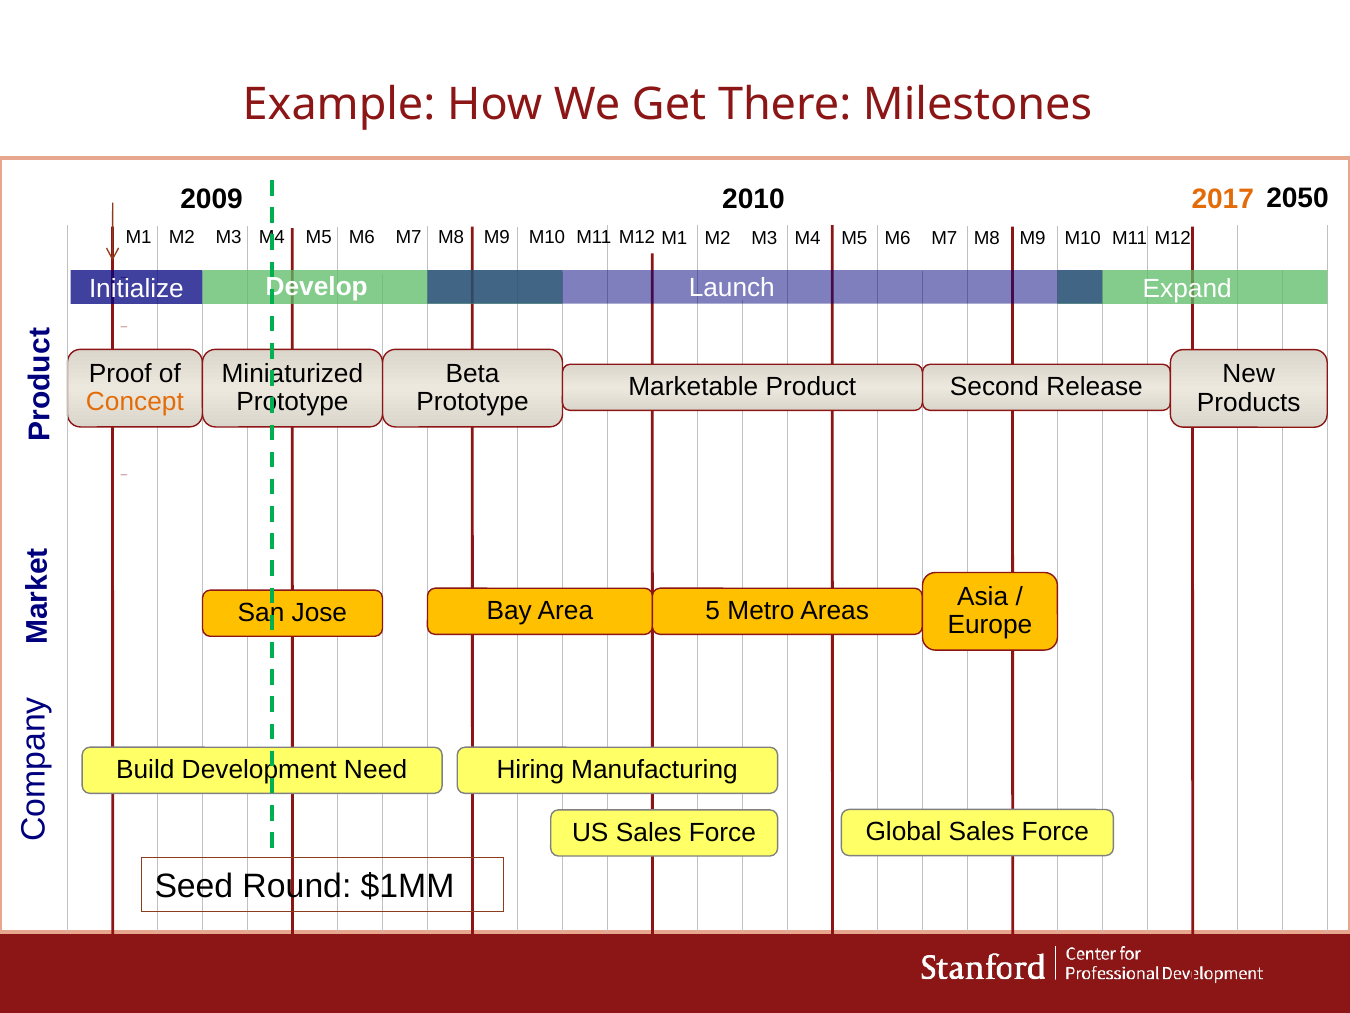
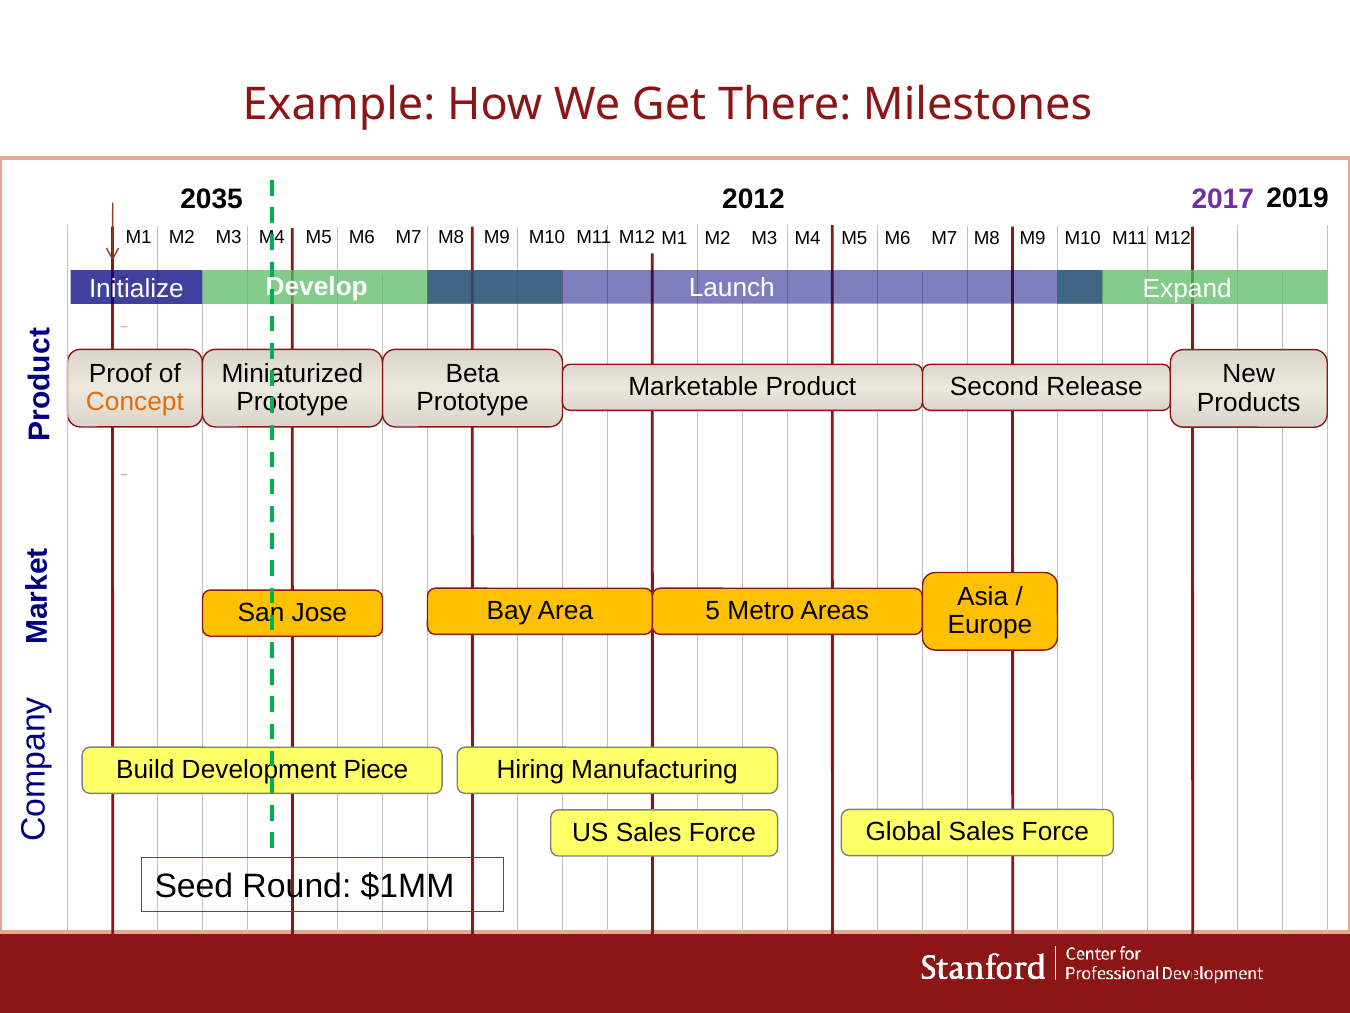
2050: 2050 -> 2019
2009: 2009 -> 2035
2010: 2010 -> 2012
2017 colour: orange -> purple
Need: Need -> Piece
